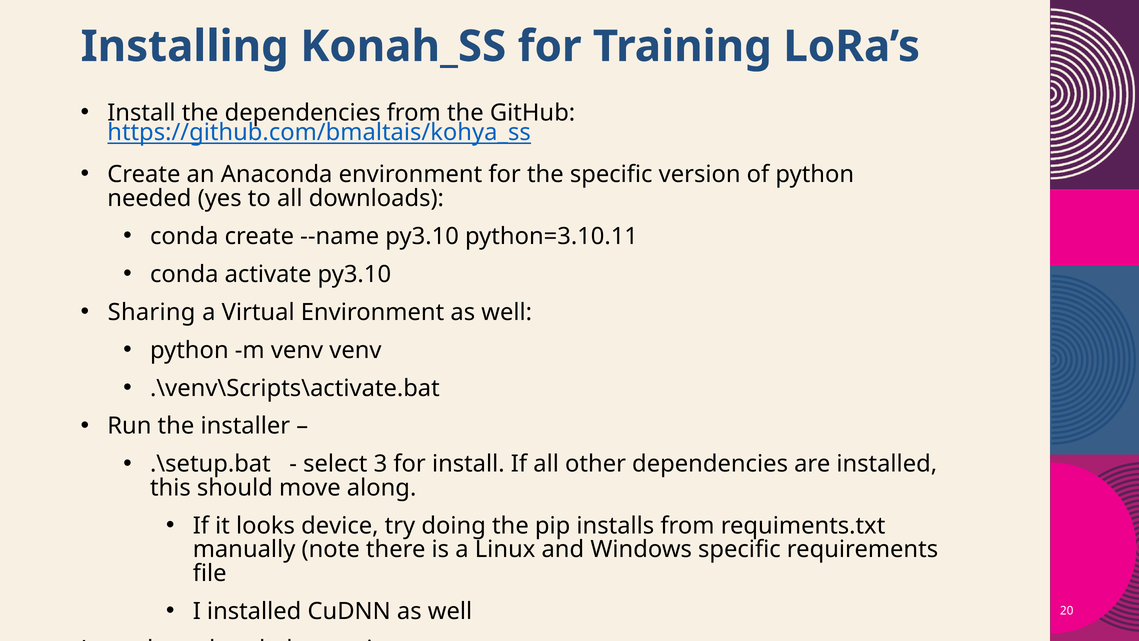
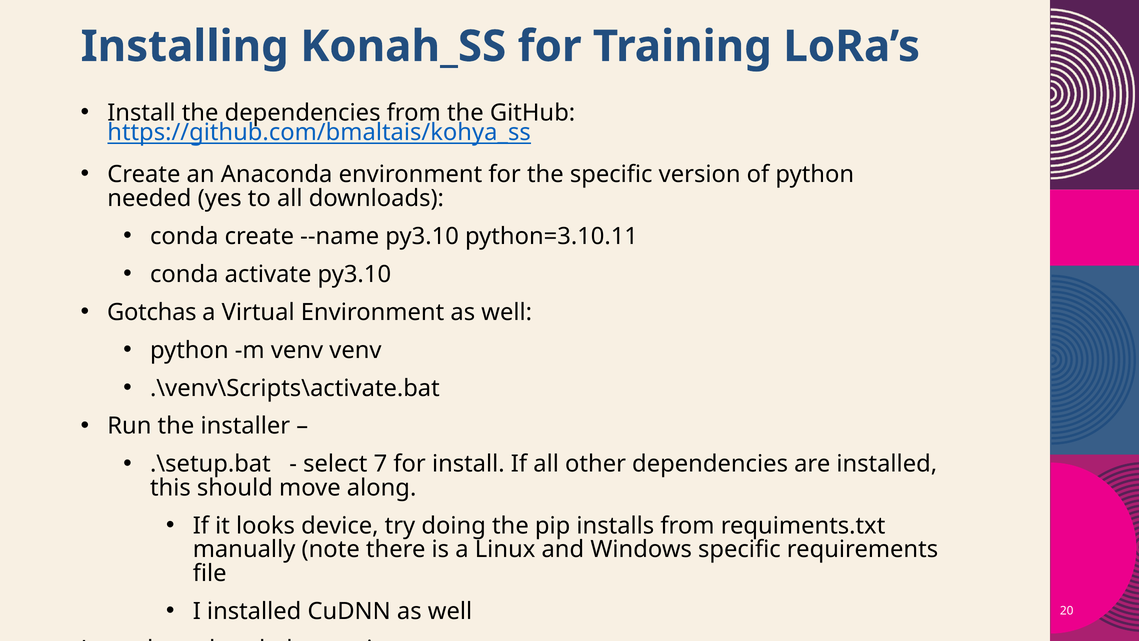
Sharing: Sharing -> Gotchas
3: 3 -> 7
